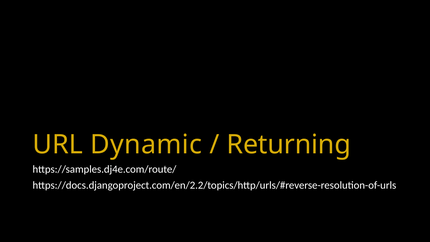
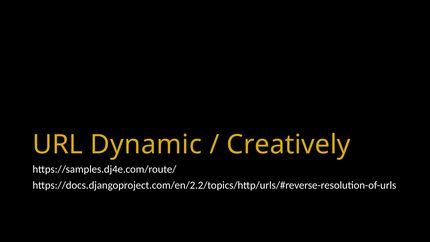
Returning: Returning -> Creatively
